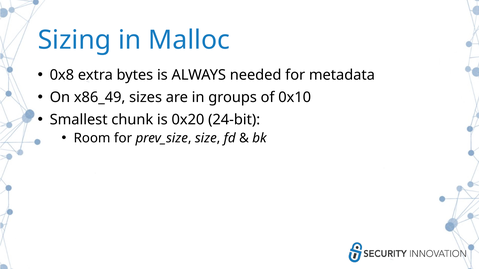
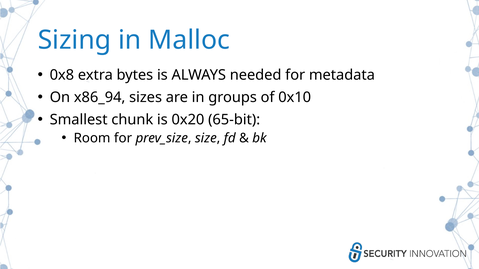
x86_49: x86_49 -> x86_94
24-bit: 24-bit -> 65-bit
